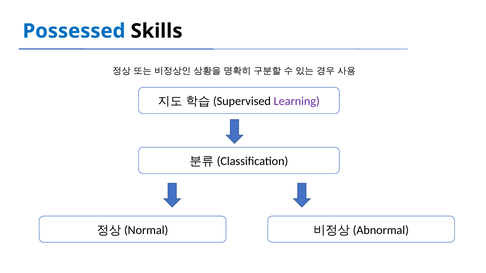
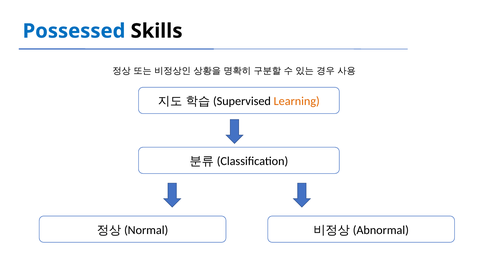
Learning colour: purple -> orange
